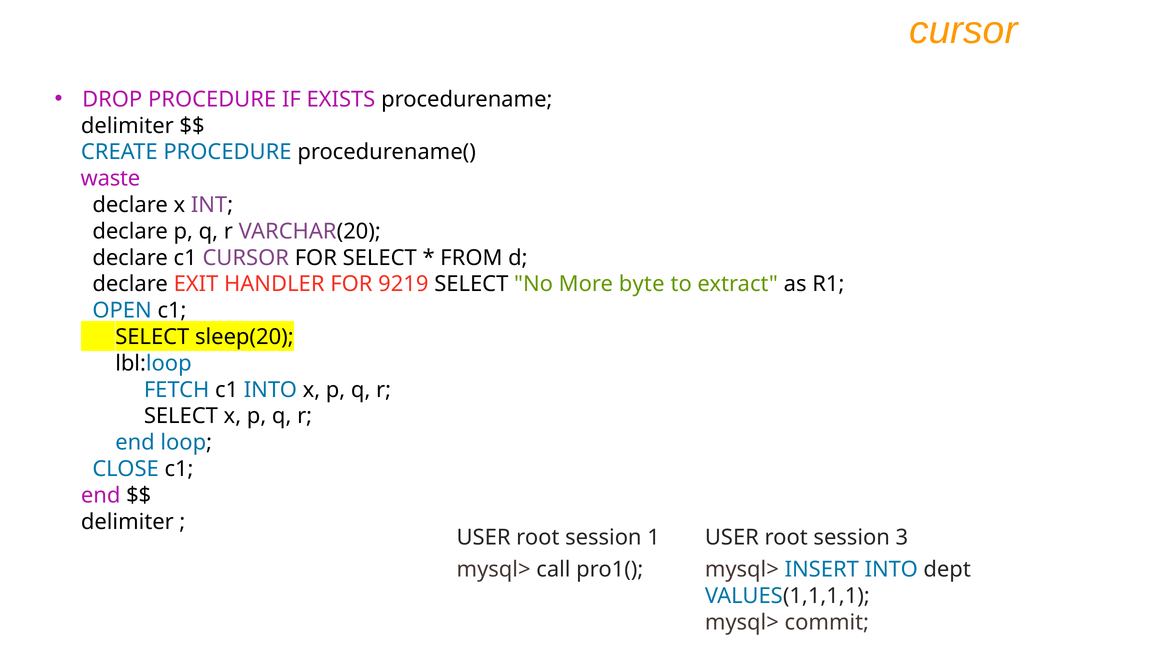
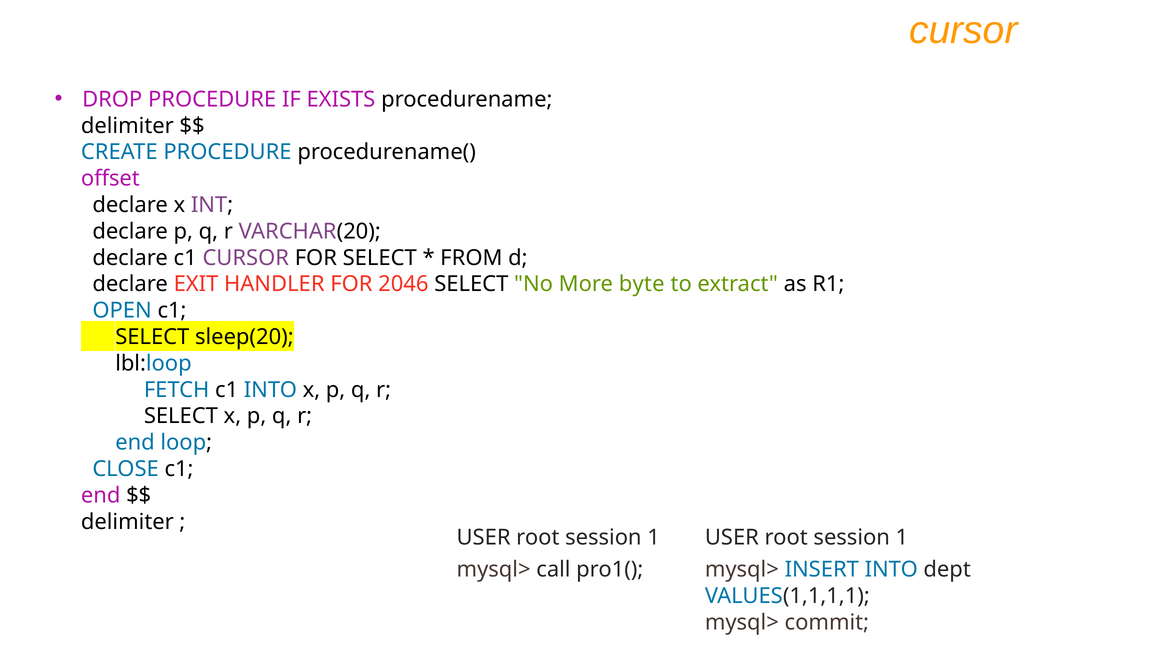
waste: waste -> offset
9219: 9219 -> 2046
3 at (902, 537): 3 -> 1
